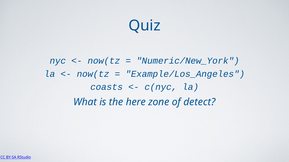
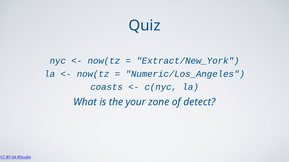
Numeric/New_York: Numeric/New_York -> Extract/New_York
Example/Los_Angeles: Example/Los_Angeles -> Numeric/Los_Angeles
here: here -> your
